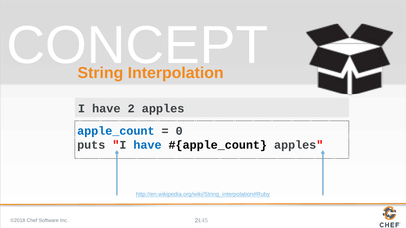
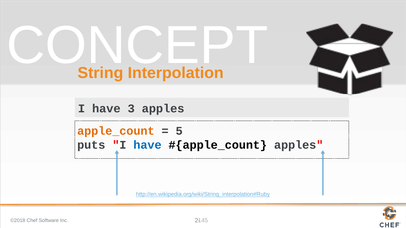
2: 2 -> 3
apple_count colour: blue -> orange
0: 0 -> 5
